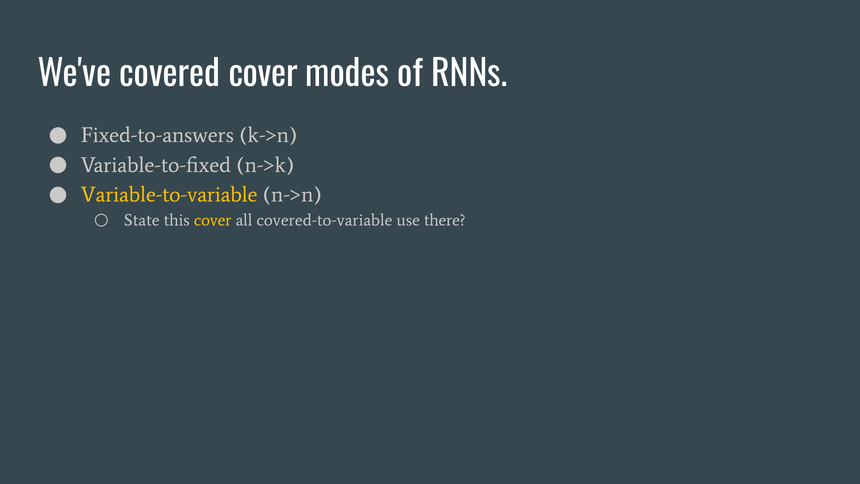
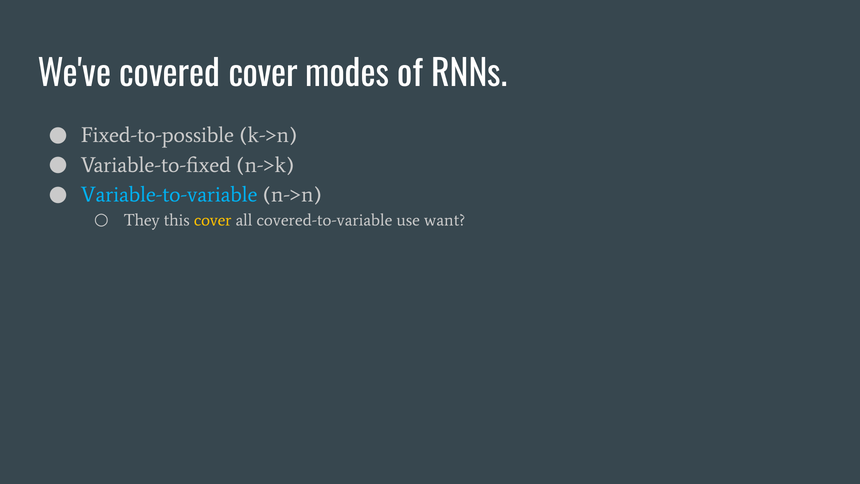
Fixed-to-answers: Fixed-to-answers -> Fixed-to-possible
Variable-to-variable colour: yellow -> light blue
State: State -> They
there: there -> want
